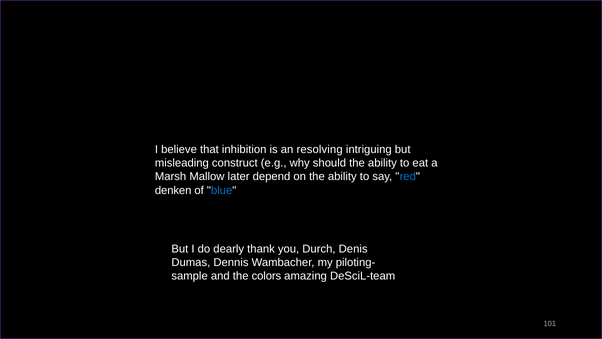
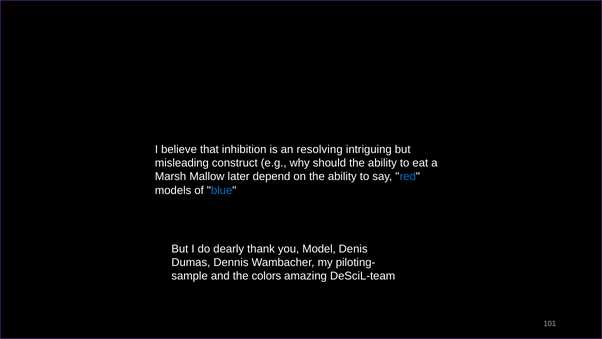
denken: denken -> models
Durch: Durch -> Model
